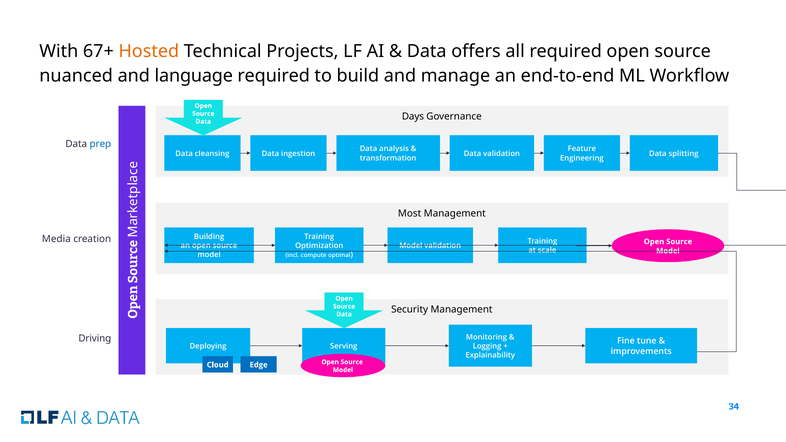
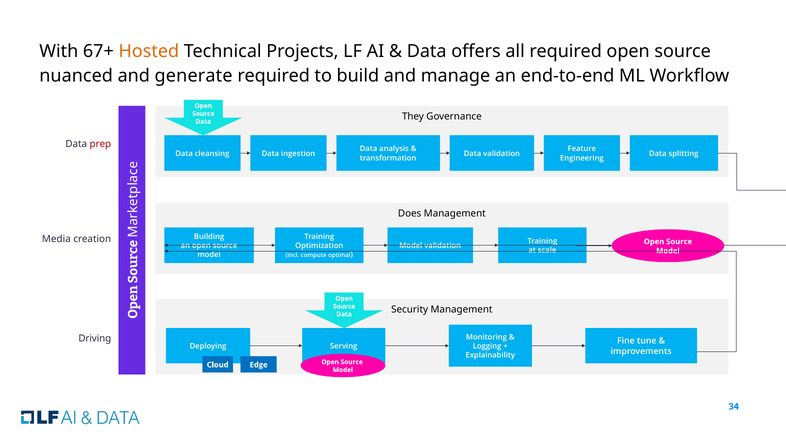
language: language -> generate
Days: Days -> They
prep colour: blue -> red
Most: Most -> Does
